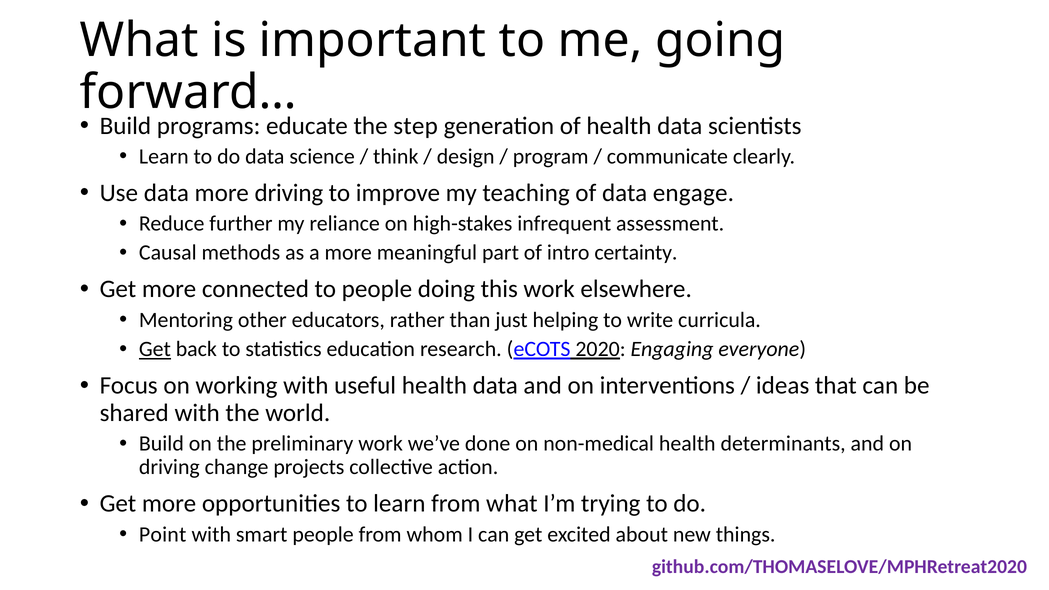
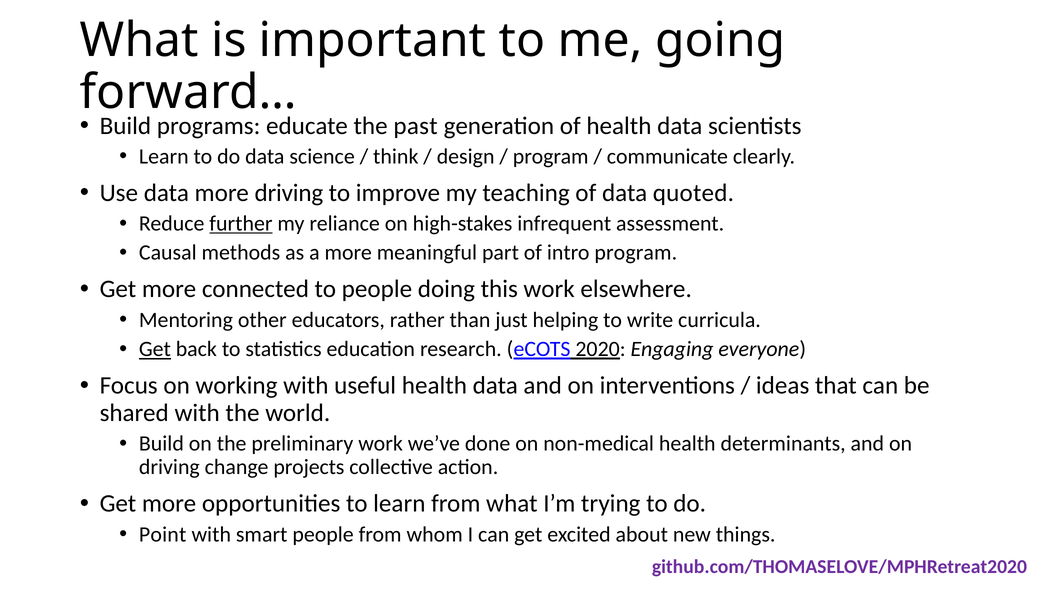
step: step -> past
engage: engage -> quoted
further underline: none -> present
intro certainty: certainty -> program
